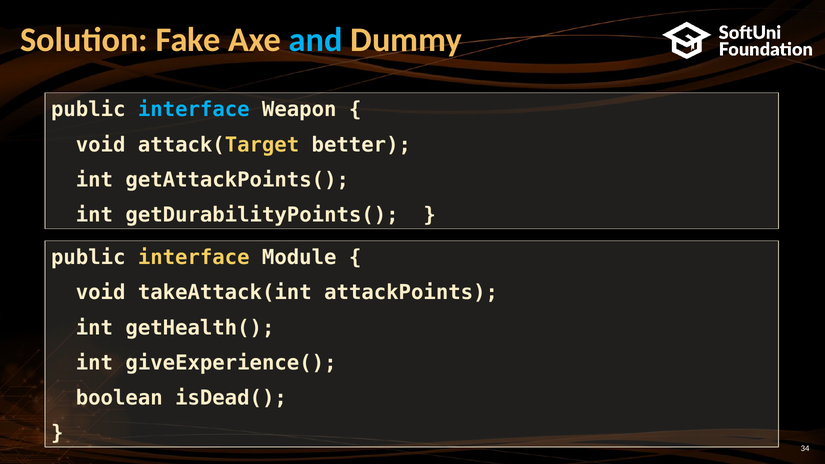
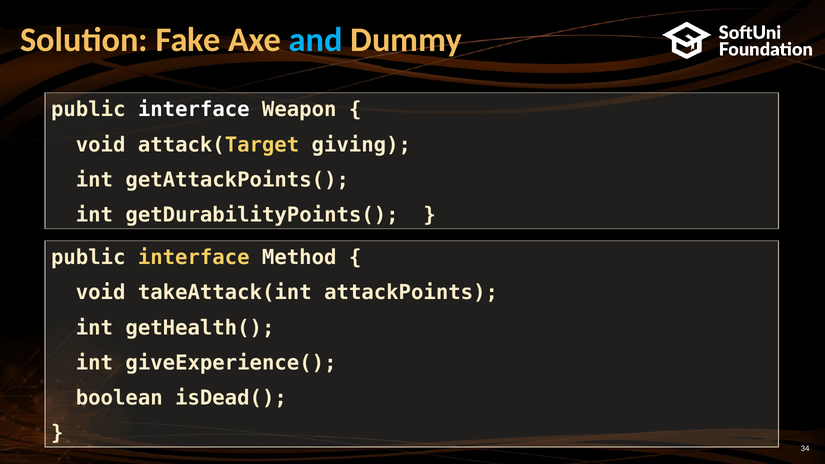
interface at (194, 110) colour: light blue -> white
better: better -> giving
Module: Module -> Method
